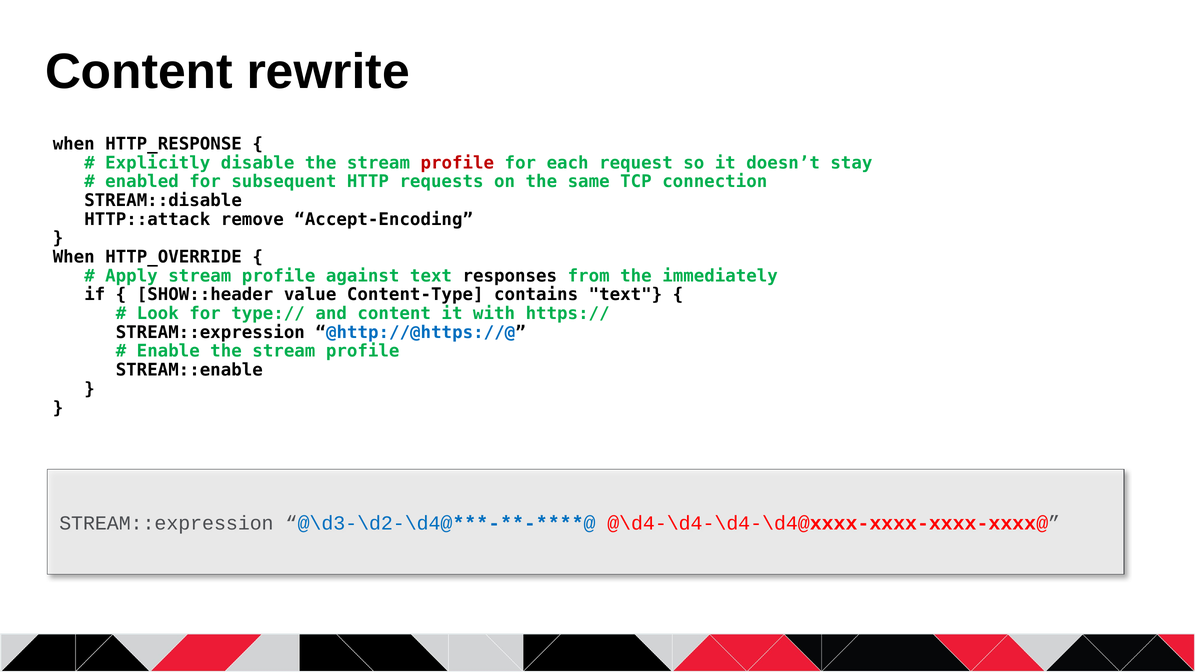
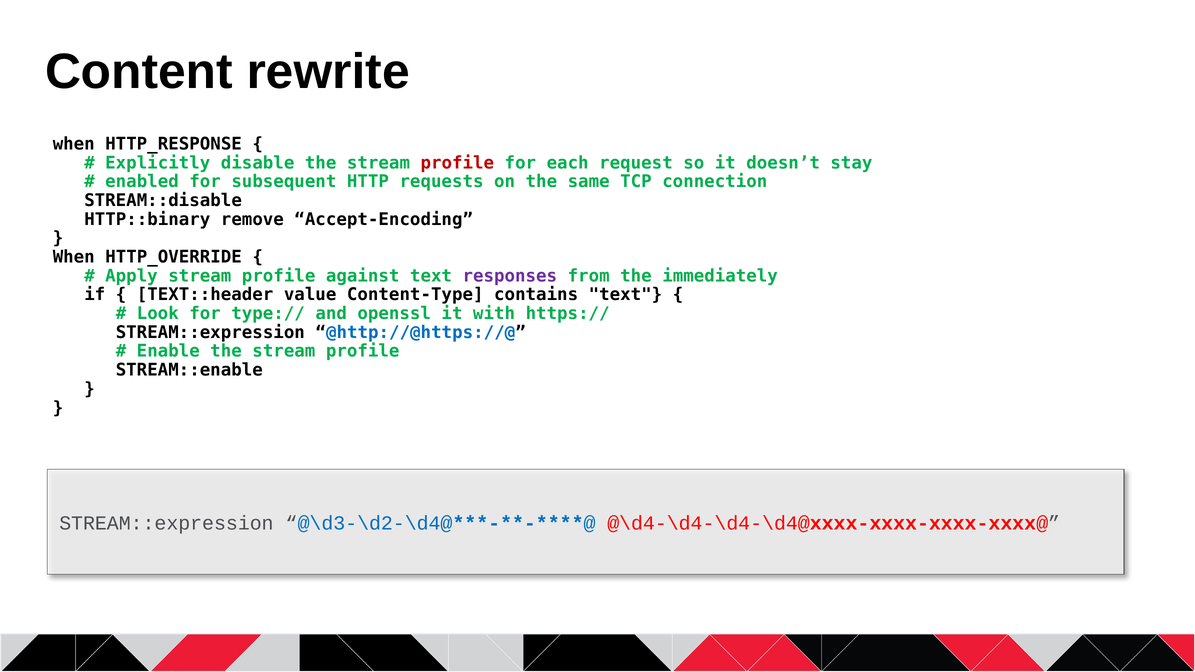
HTTP::attack: HTTP::attack -> HTTP::binary
responses colour: black -> purple
SHOW::header: SHOW::header -> TEXT::header
and content: content -> openssl
